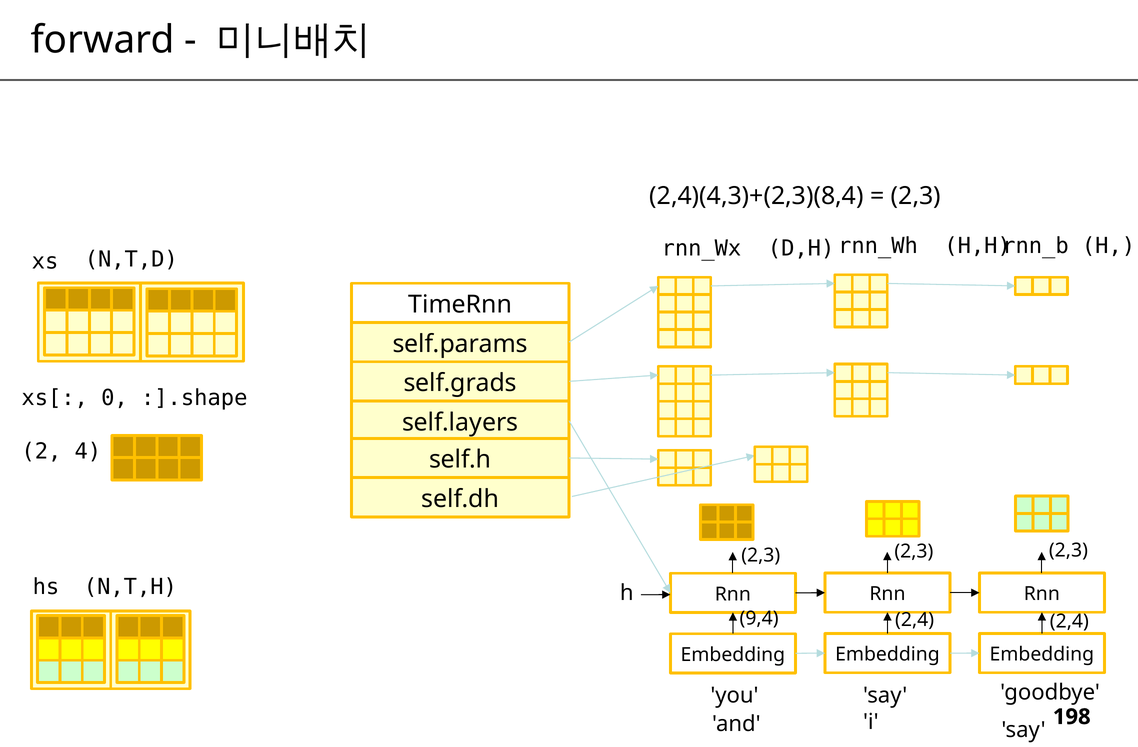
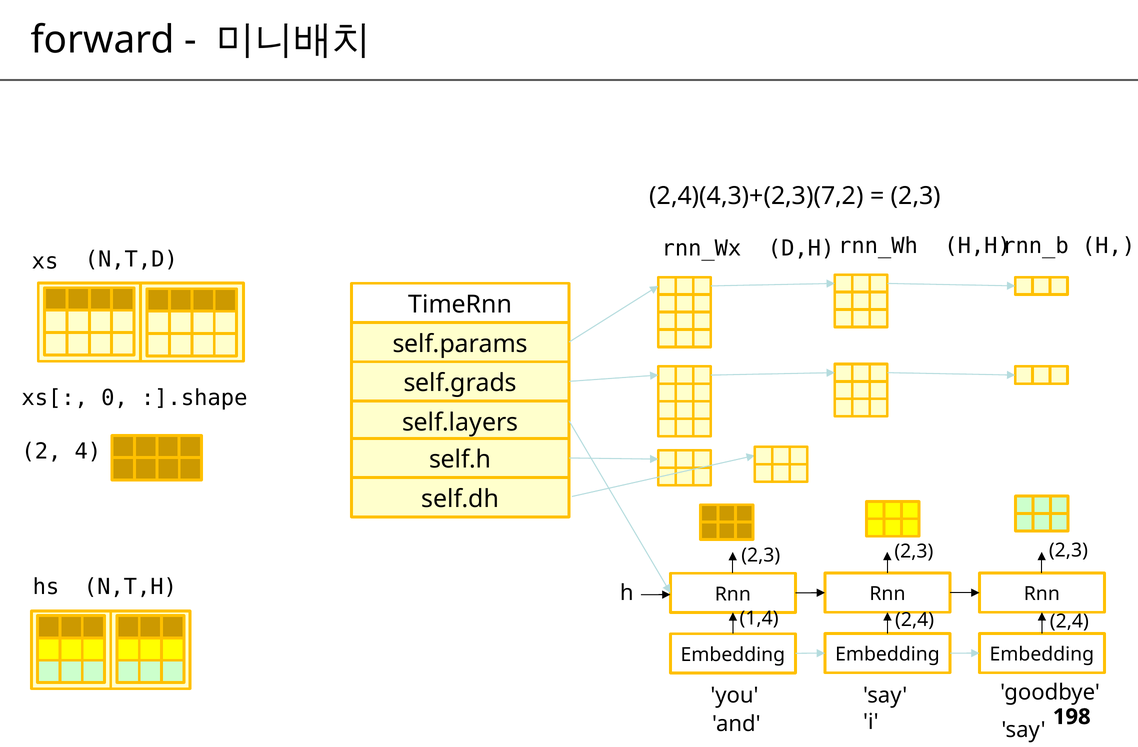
2,4)(4,3)+(2,3)(8,4: 2,4)(4,3)+(2,3)(8,4 -> 2,4)(4,3)+(2,3)(7,2
9,4: 9,4 -> 1,4
